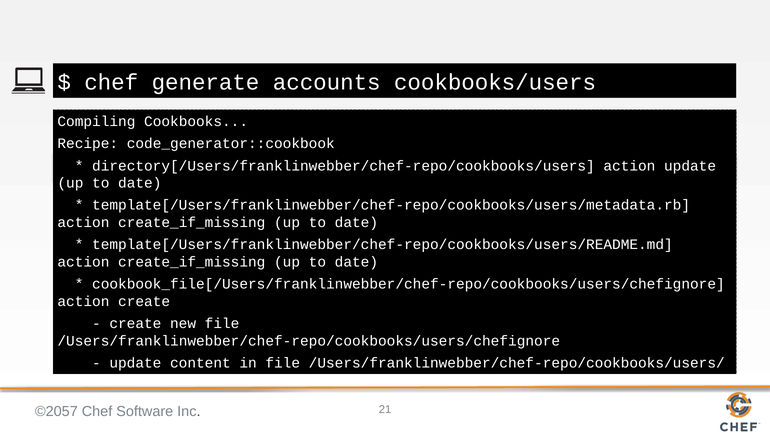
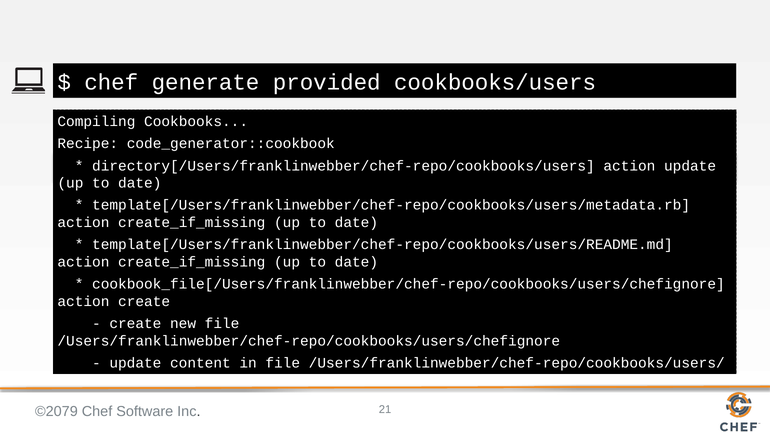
accounts: accounts -> provided
©2057: ©2057 -> ©2079
